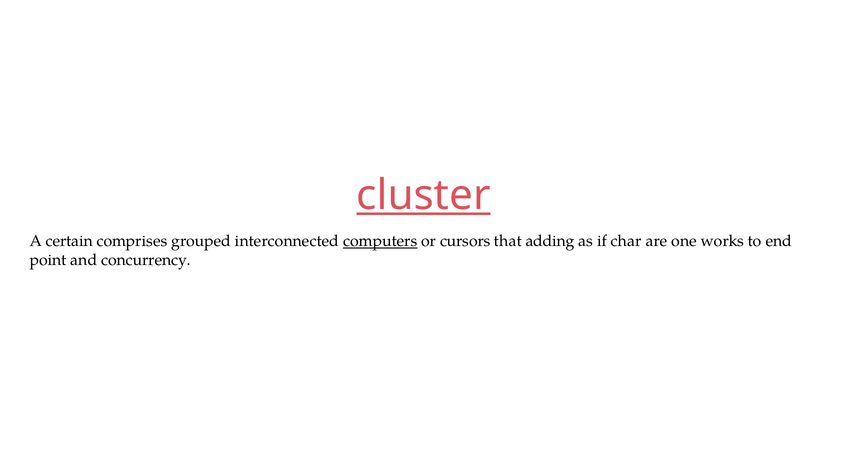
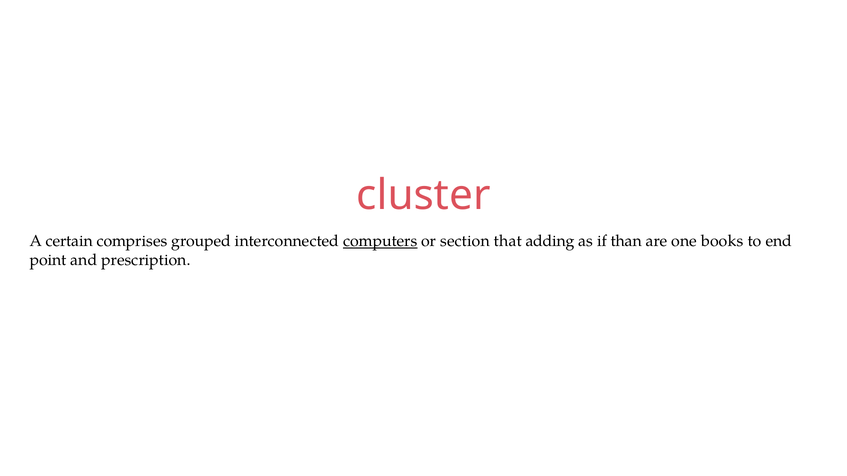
cluster underline: present -> none
cursors: cursors -> section
char: char -> than
works: works -> books
concurrency: concurrency -> prescription
